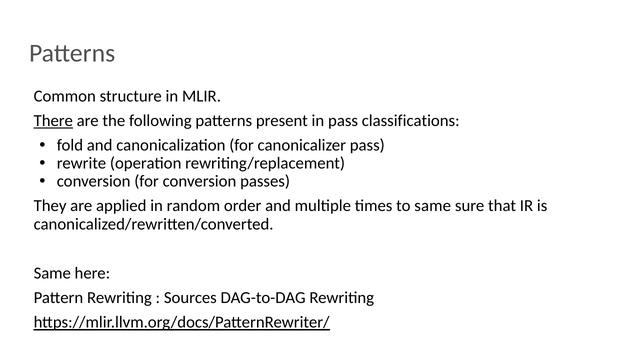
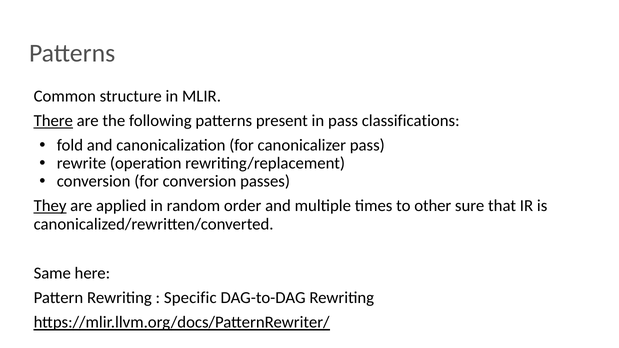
They underline: none -> present
to same: same -> other
Sources: Sources -> Specific
